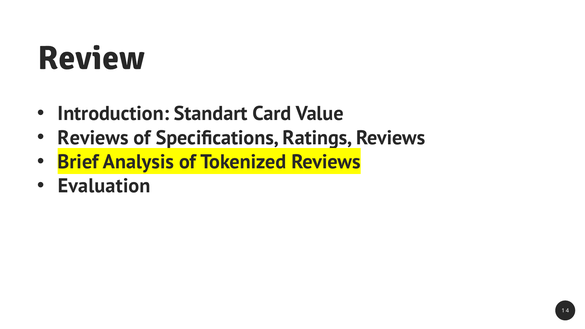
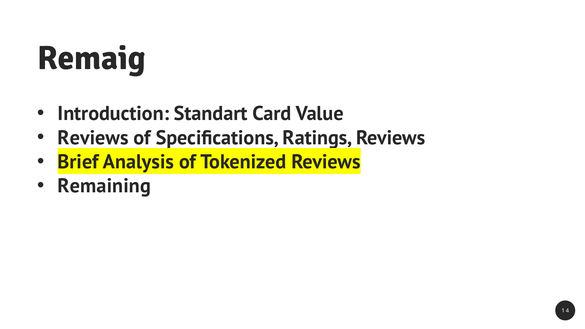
Review: Review -> Remaig
Evaluation: Evaluation -> Remaining
